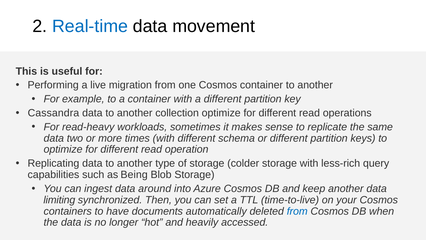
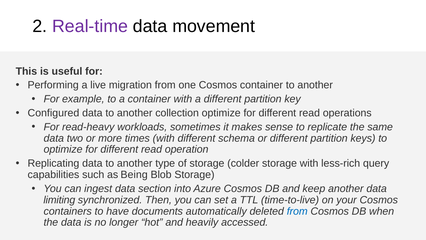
Real-time colour: blue -> purple
Cassandra: Cassandra -> Configured
around: around -> section
